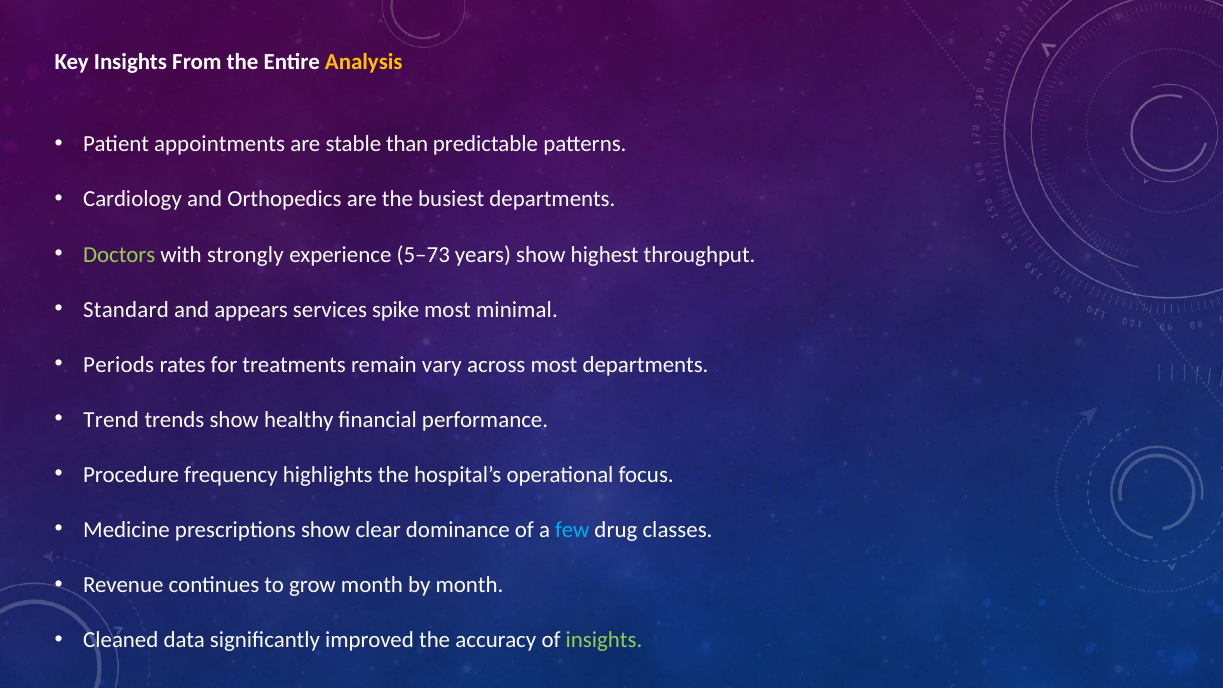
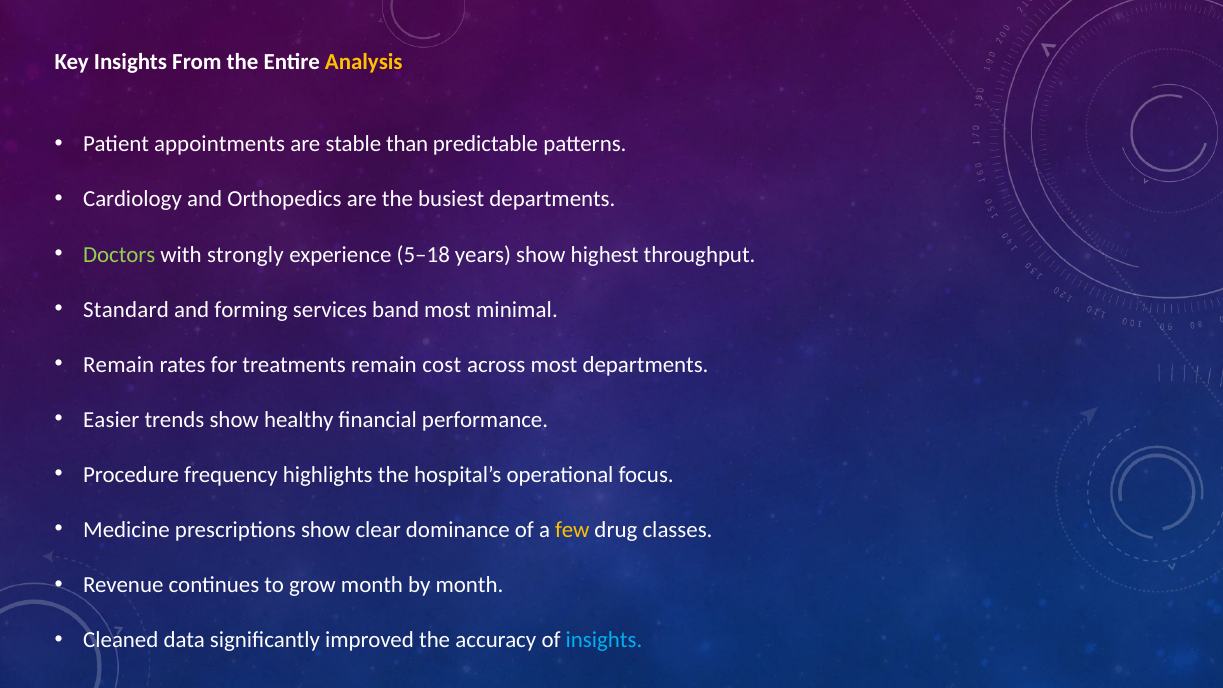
5–73: 5–73 -> 5–18
appears: appears -> forming
spike: spike -> band
Periods at (119, 364): Periods -> Remain
vary: vary -> cost
Trend: Trend -> Easier
few colour: light blue -> yellow
insights at (604, 640) colour: light green -> light blue
